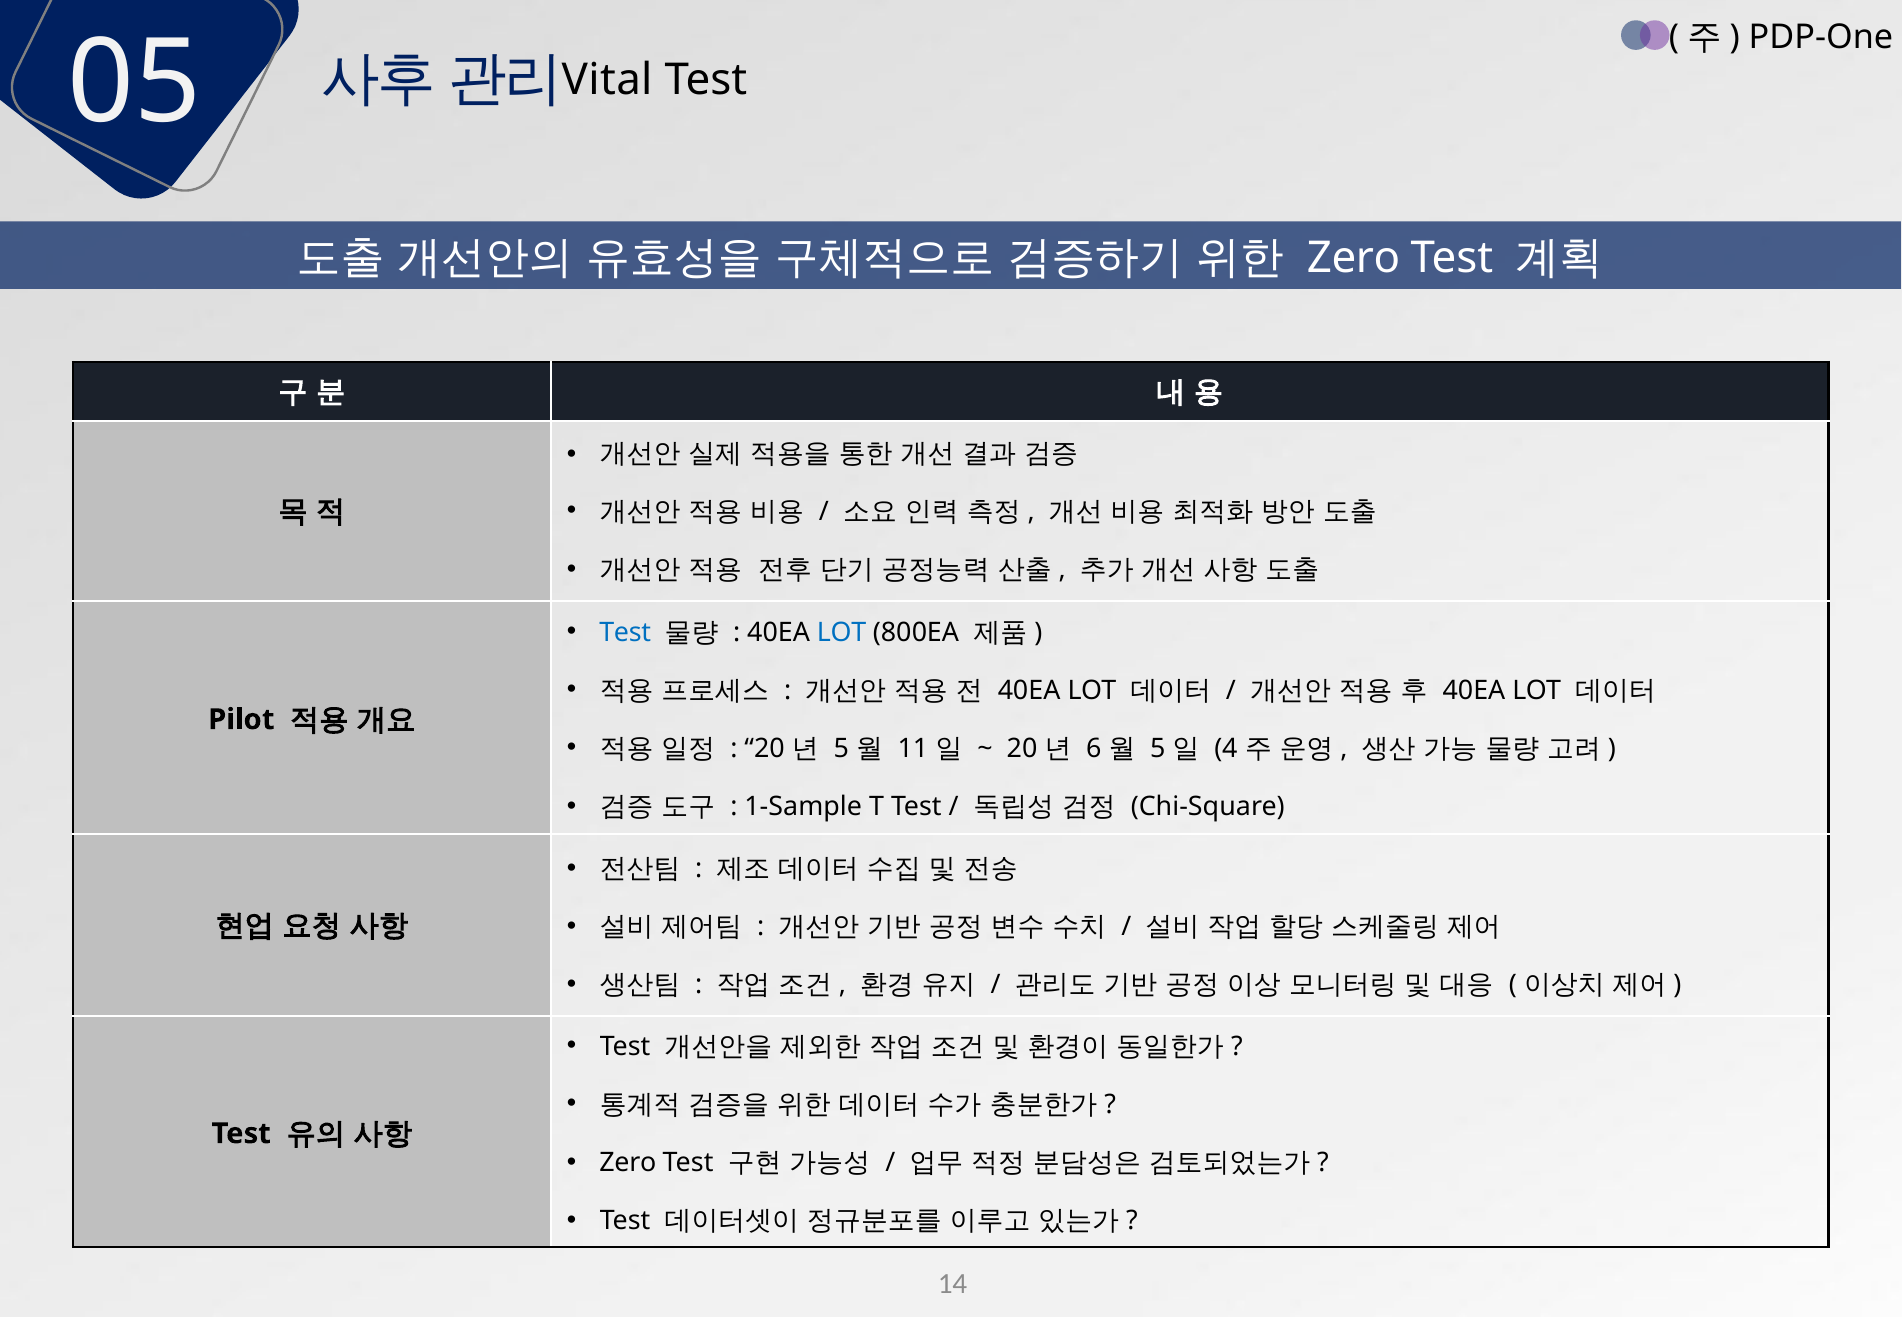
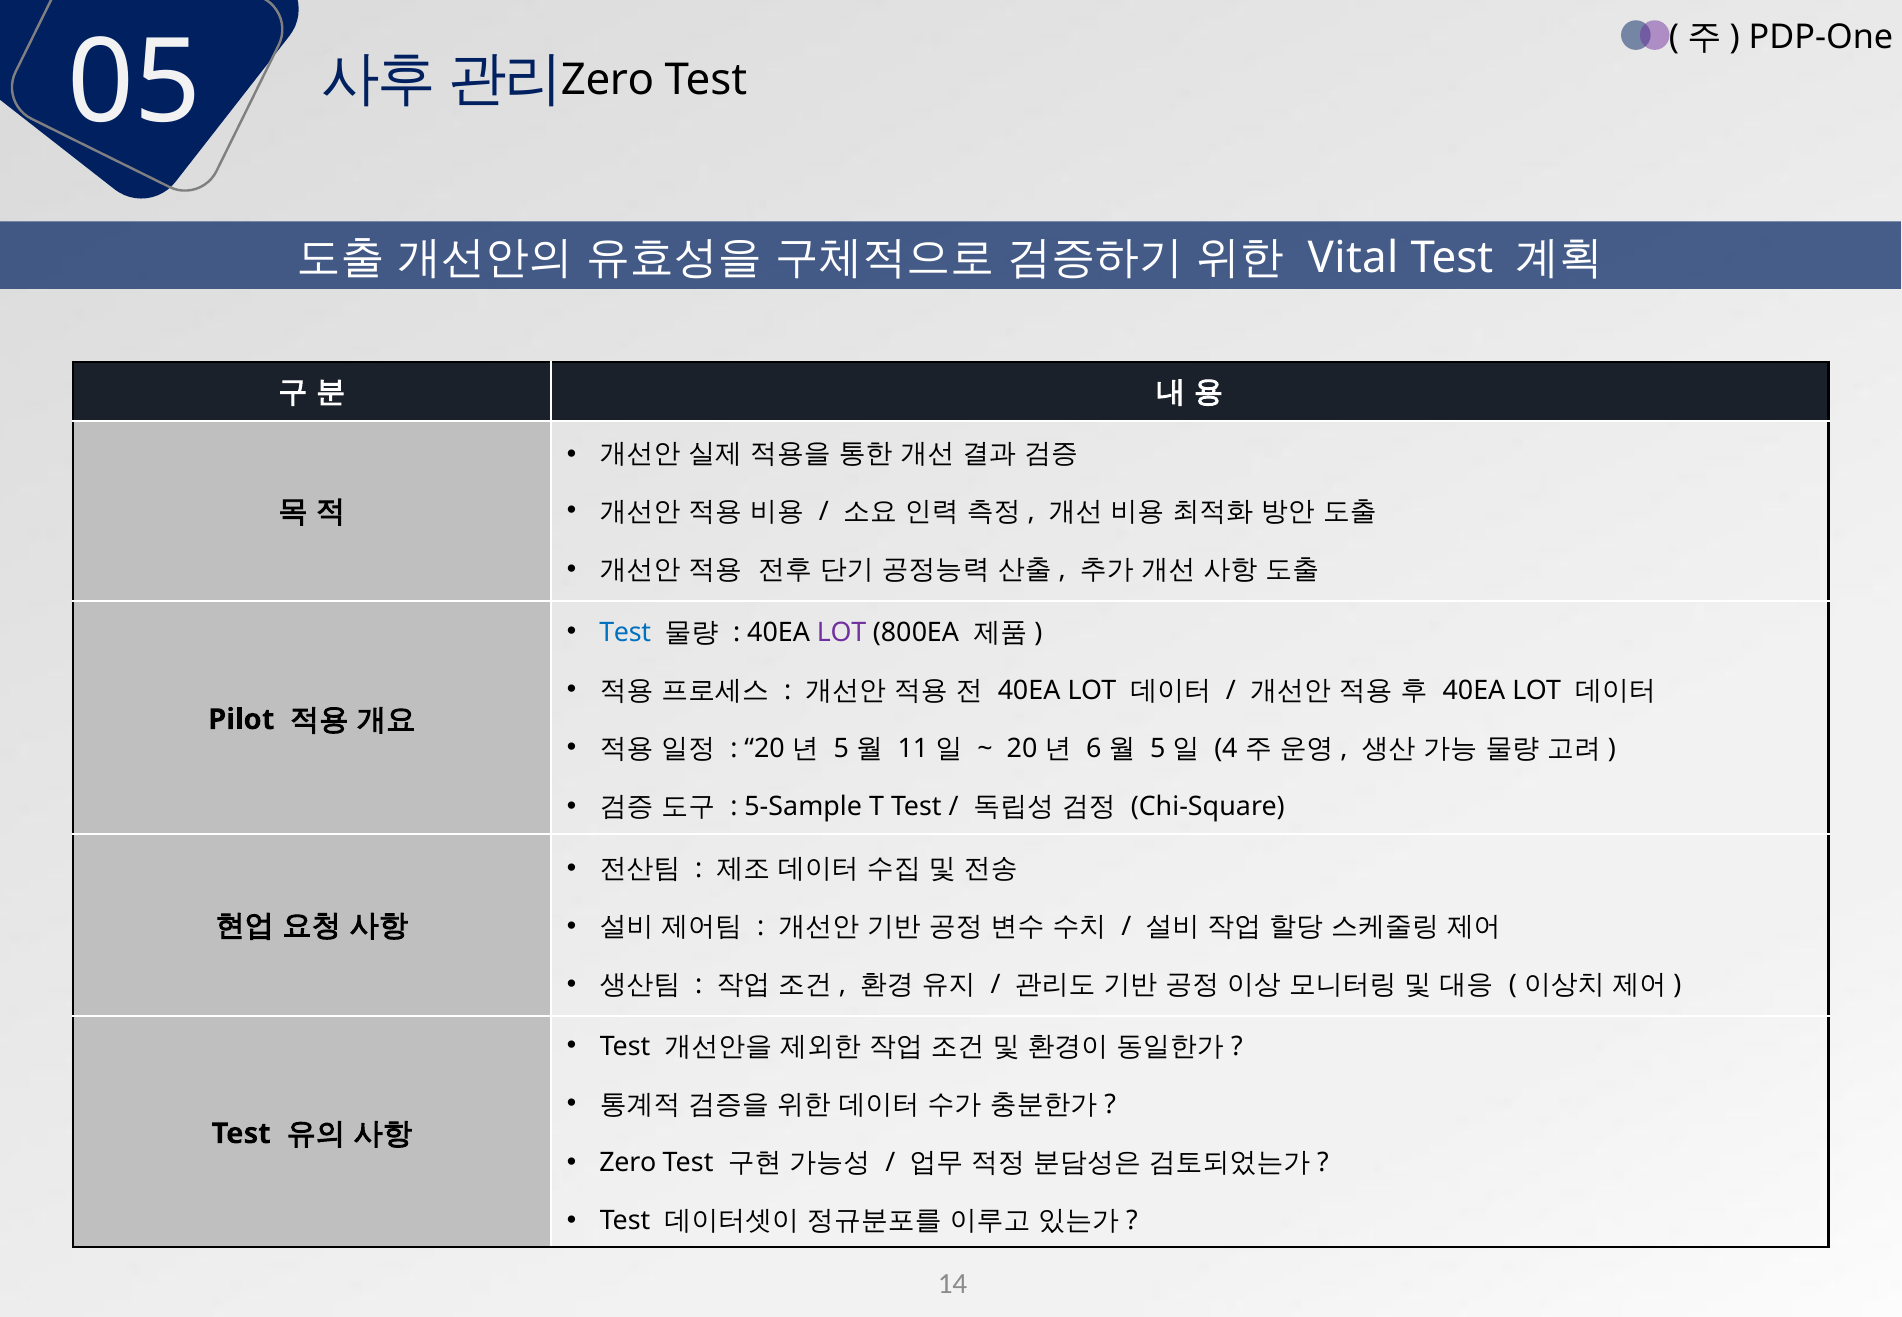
Vital at (607, 80): Vital -> Zero
Zero at (1353, 258): Zero -> Vital
LOT at (842, 632) colour: blue -> purple
1-Sample: 1-Sample -> 5-Sample
